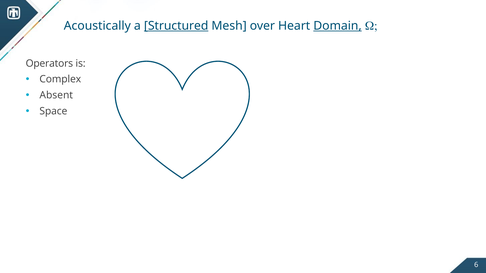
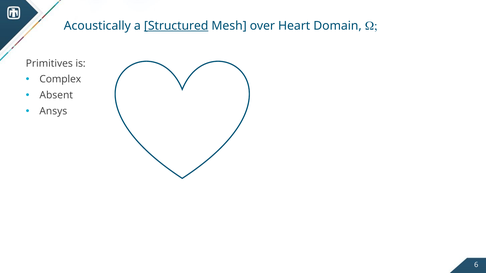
Domain underline: present -> none
Operators: Operators -> Primitives
Space: Space -> Ansys
